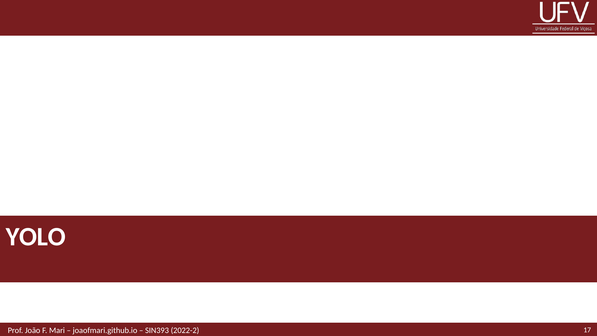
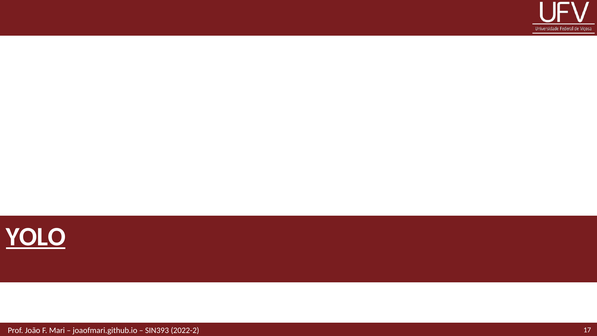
YOLO underline: none -> present
